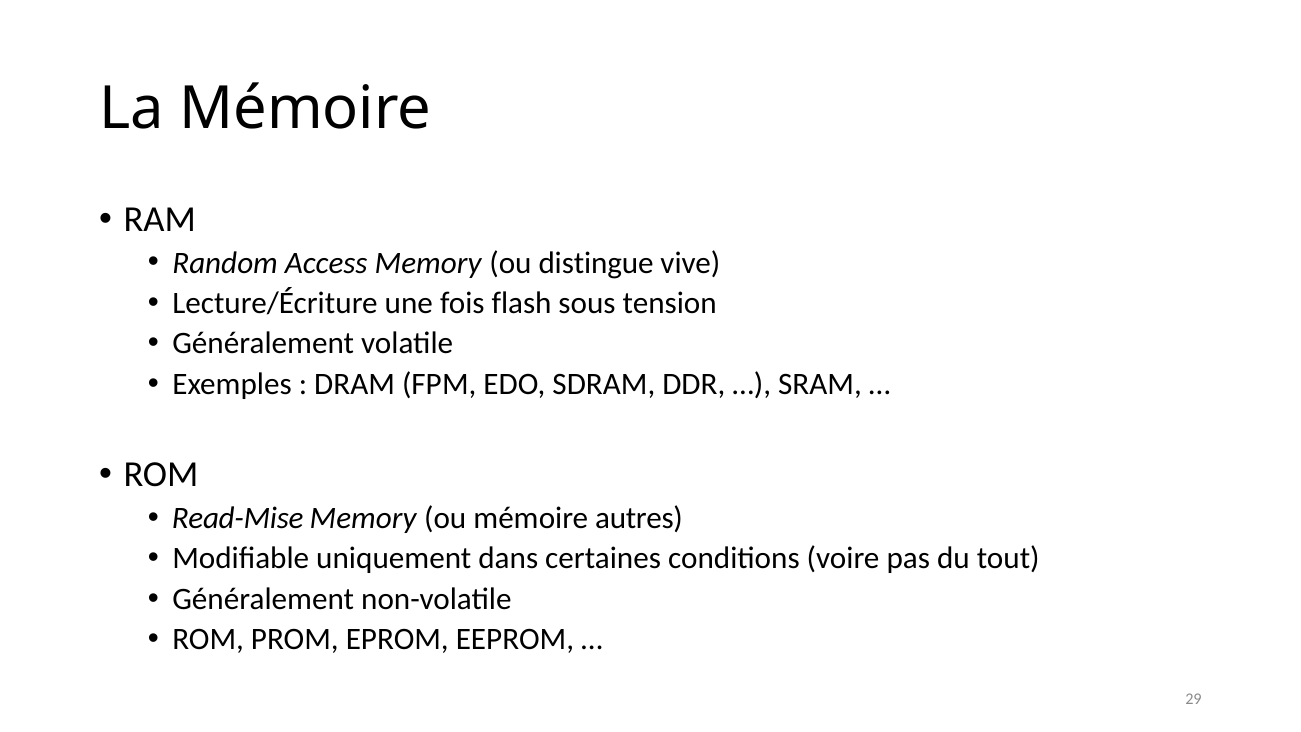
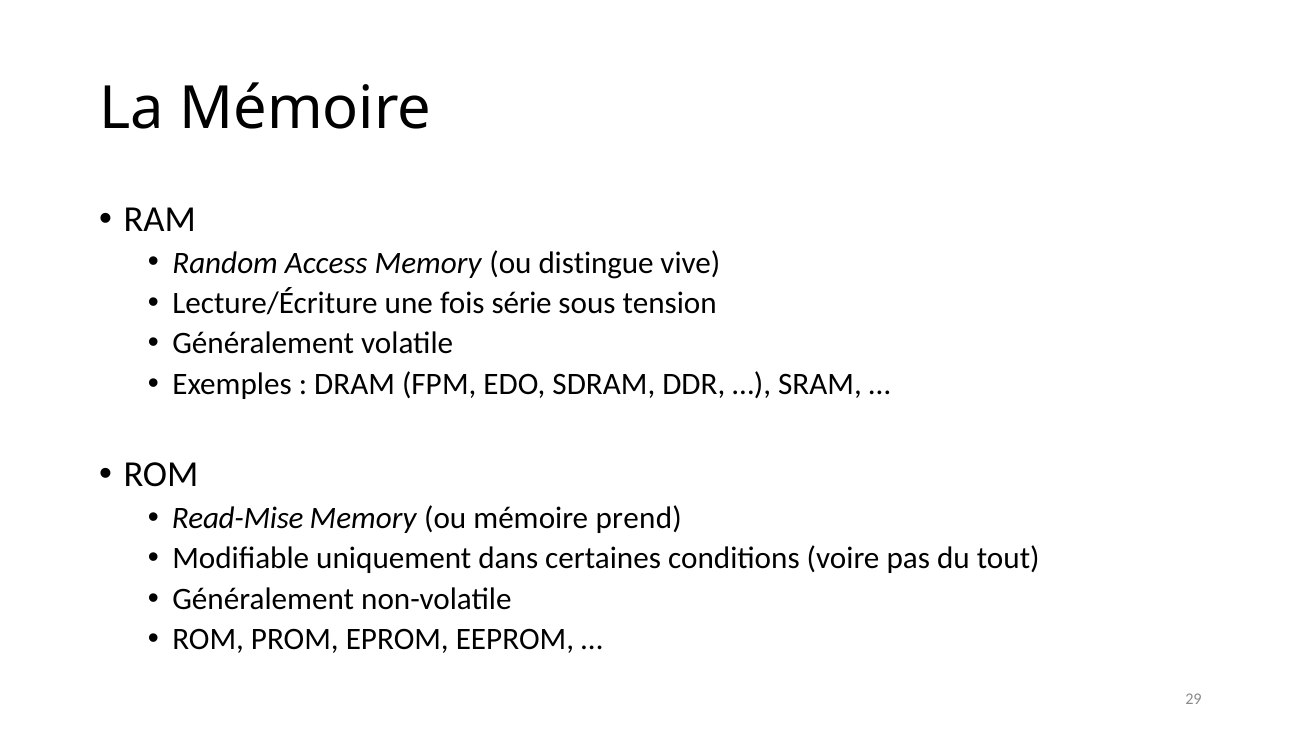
flash: flash -> série
autres: autres -> prend
